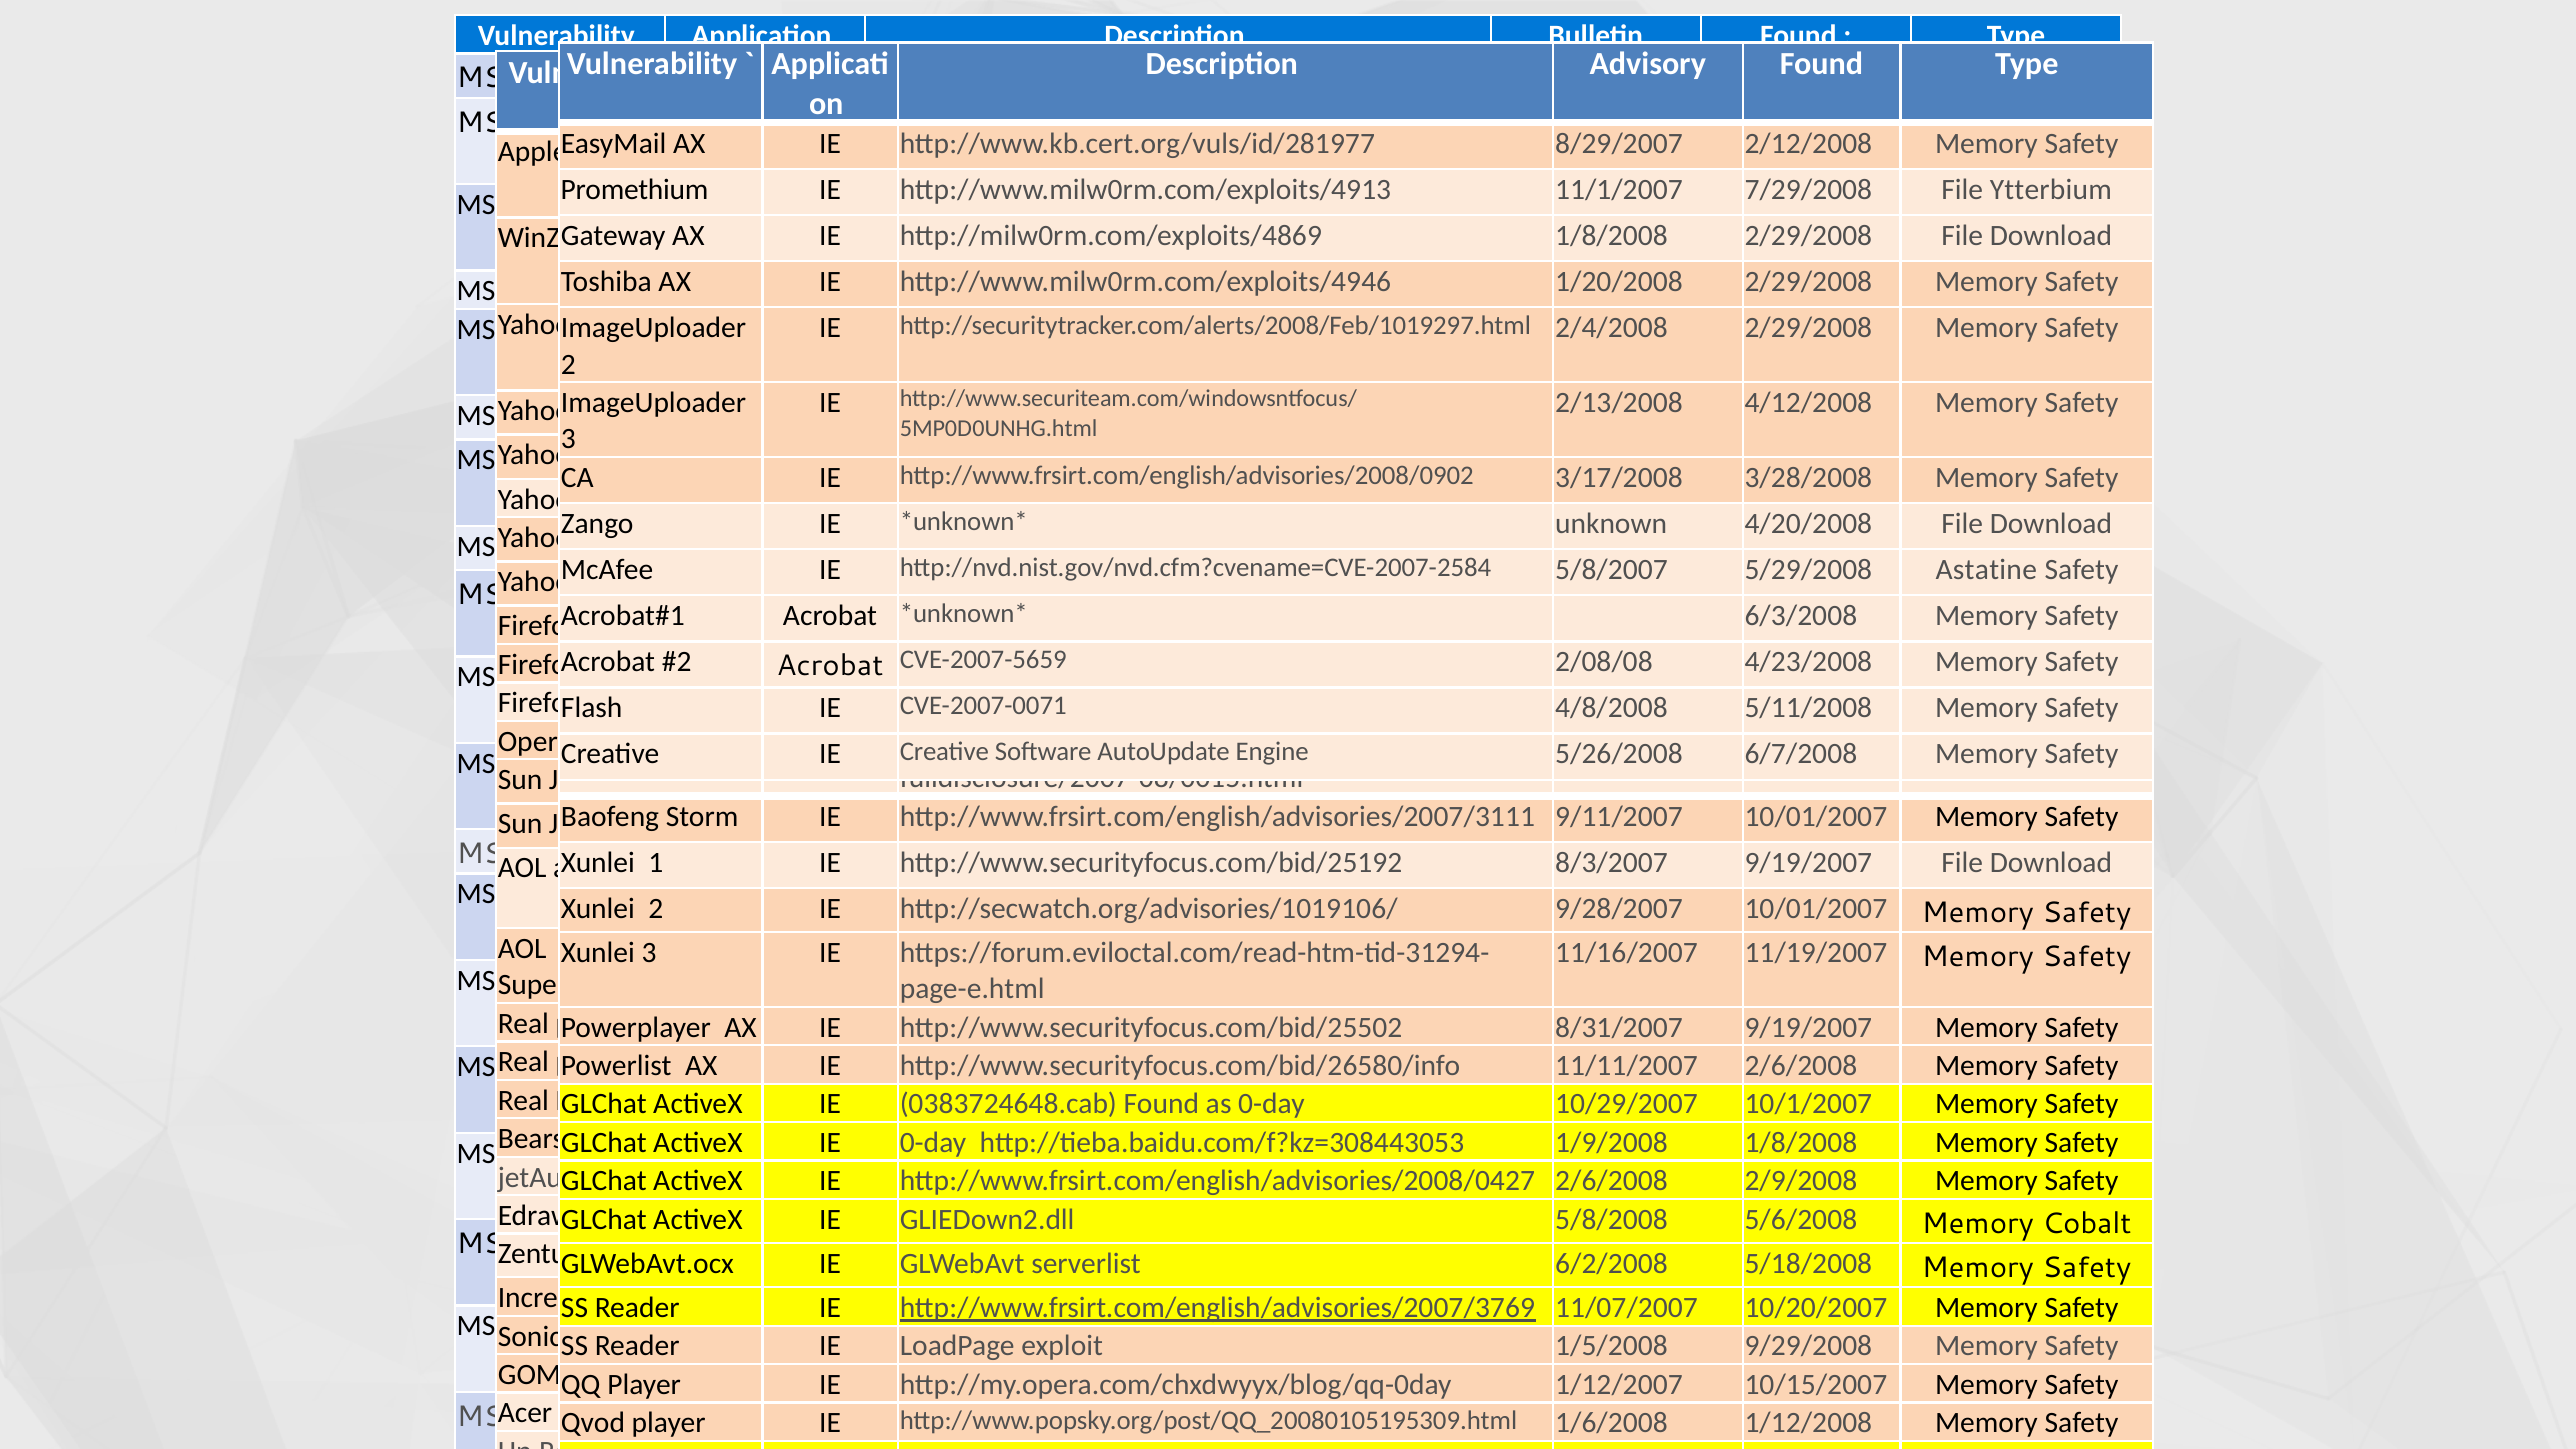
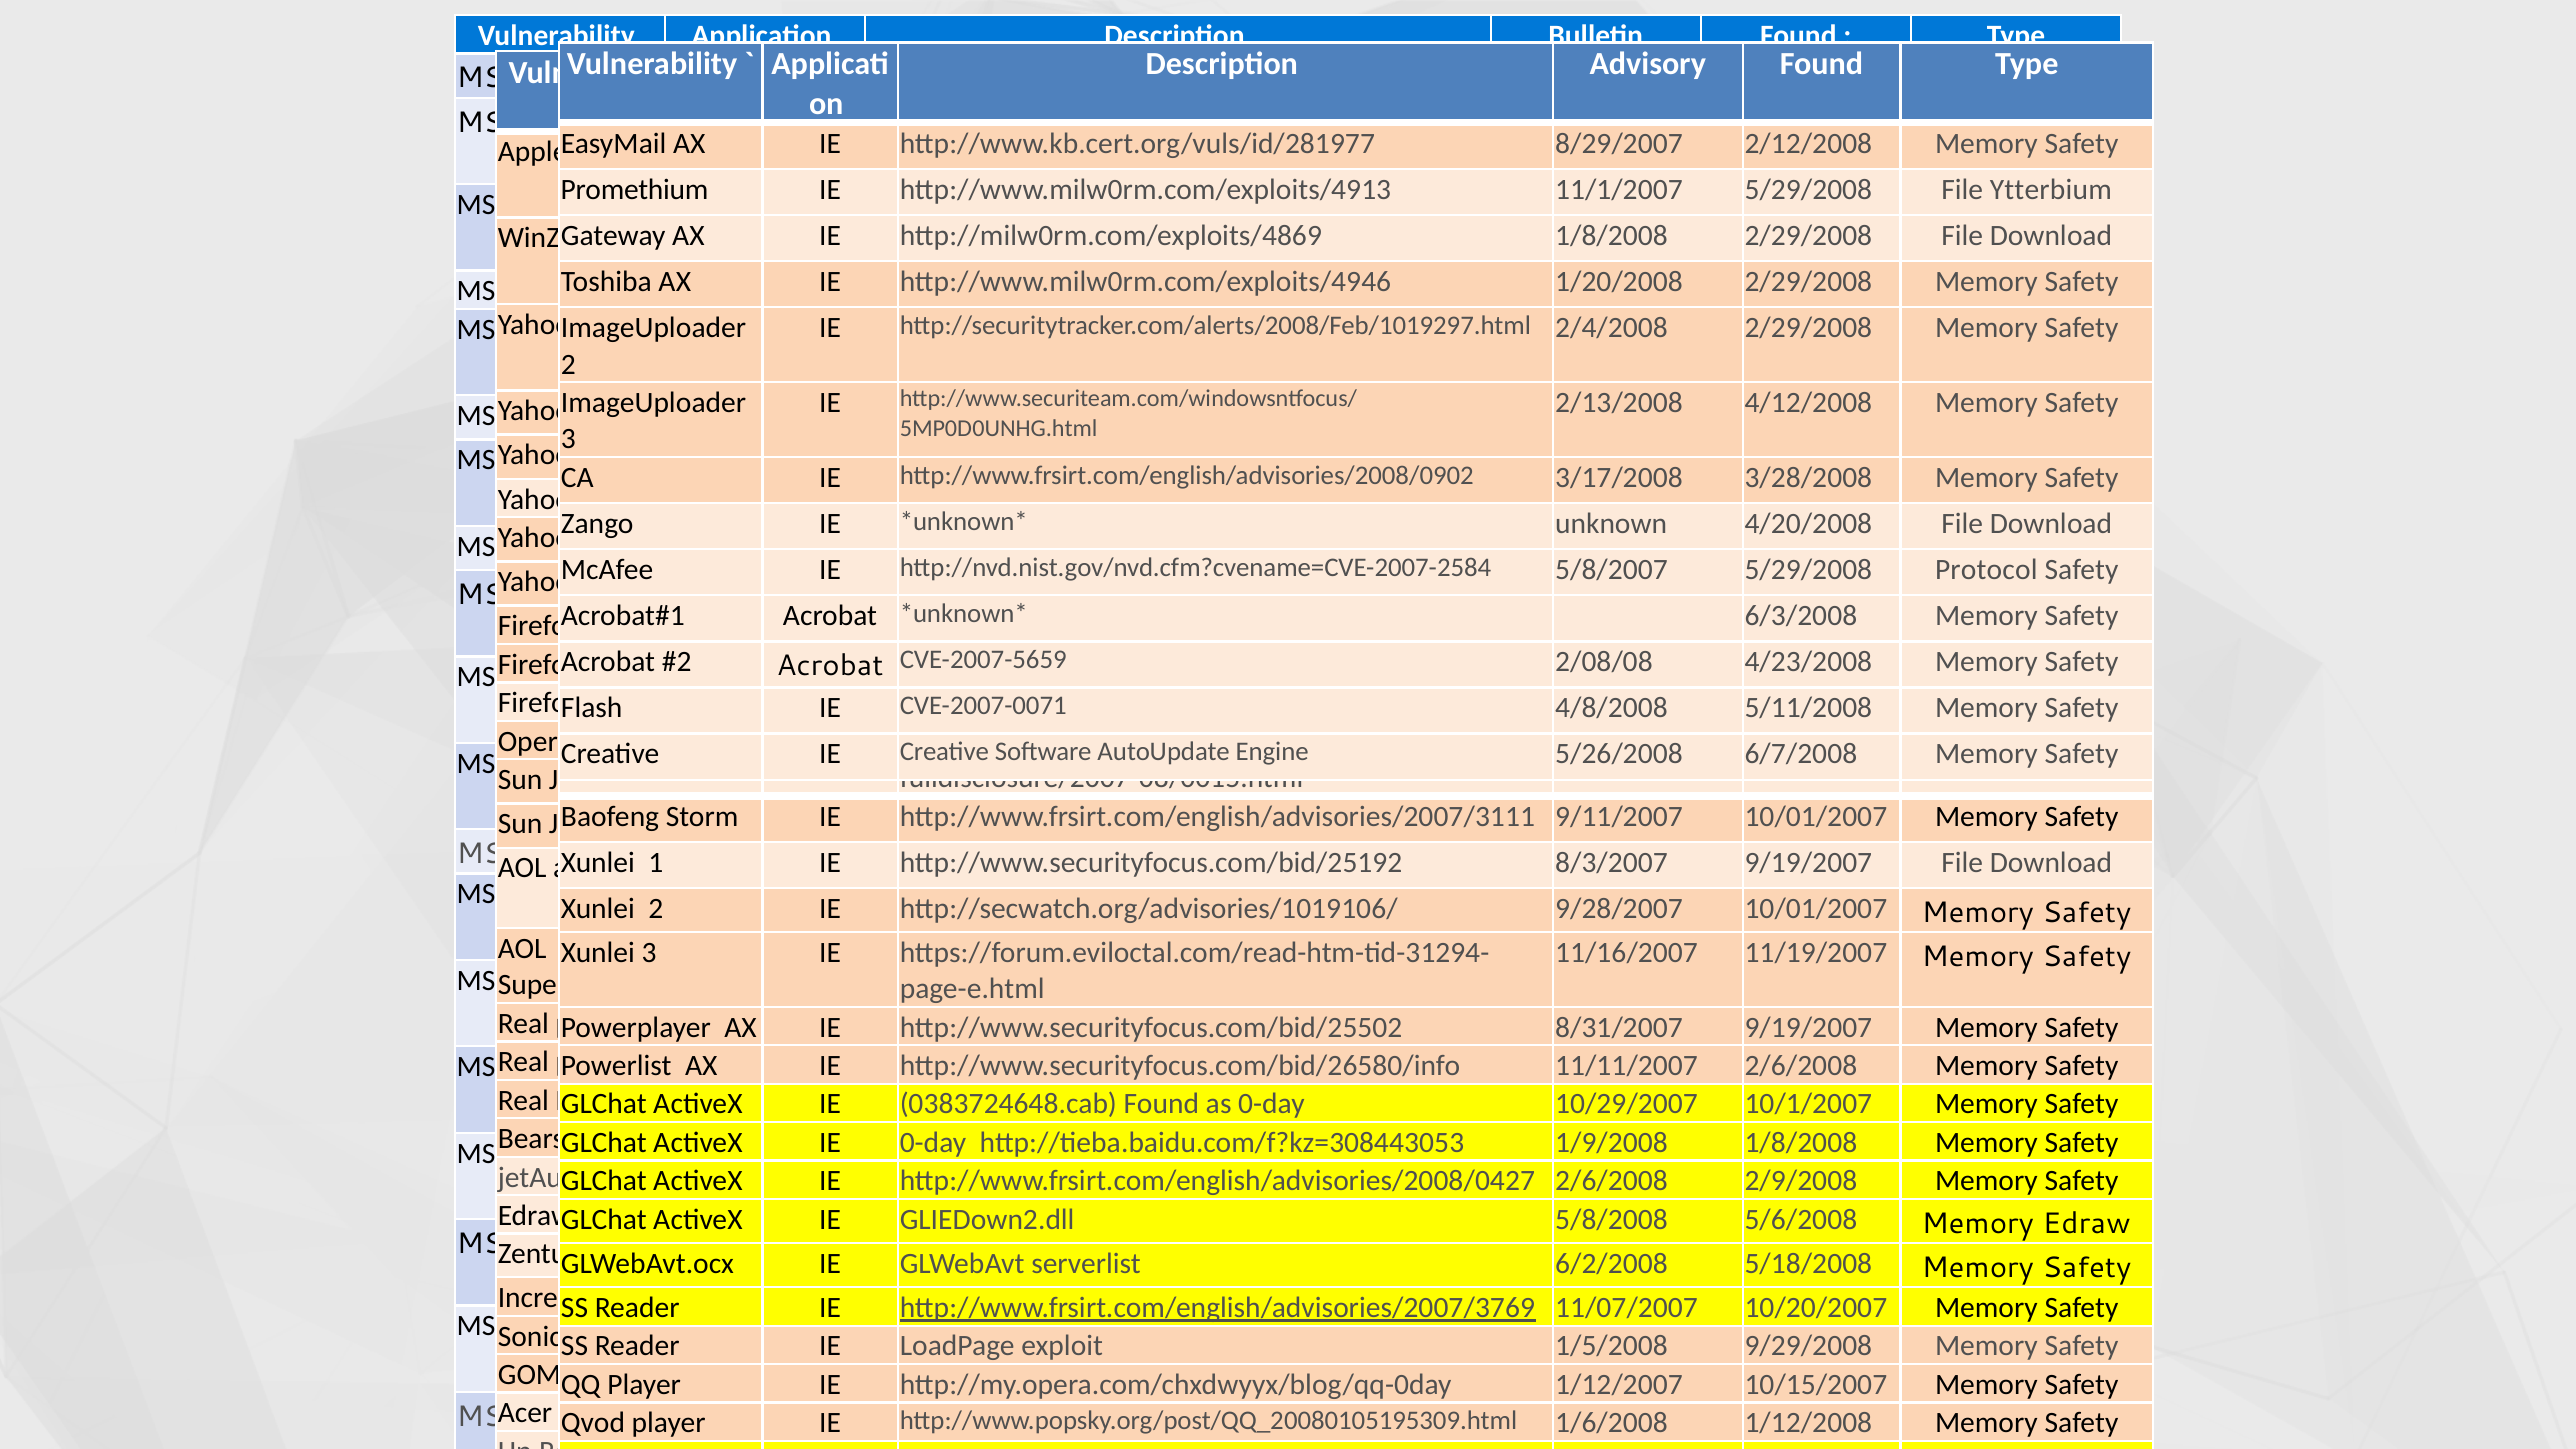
11/1/2007 7/29/2008: 7/29/2008 -> 5/29/2008
Astatine at (1986, 570): Astatine -> Protocol
Cobalt at (2087, 1224): Cobalt -> Edraw
